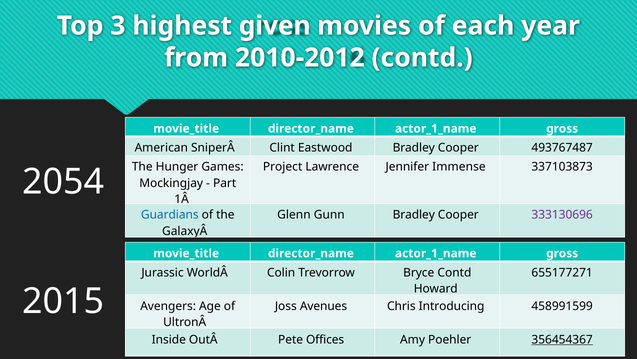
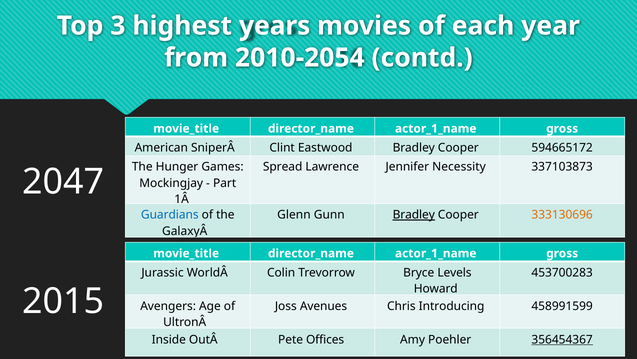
given: given -> years
2010-2012: 2010-2012 -> 2010-2054
493767487: 493767487 -> 594665172
Project: Project -> Spread
Immense: Immense -> Necessity
2054: 2054 -> 2047
Bradley at (414, 214) underline: none -> present
333130696 colour: purple -> orange
Bryce Contd: Contd -> Levels
655177271: 655177271 -> 453700283
